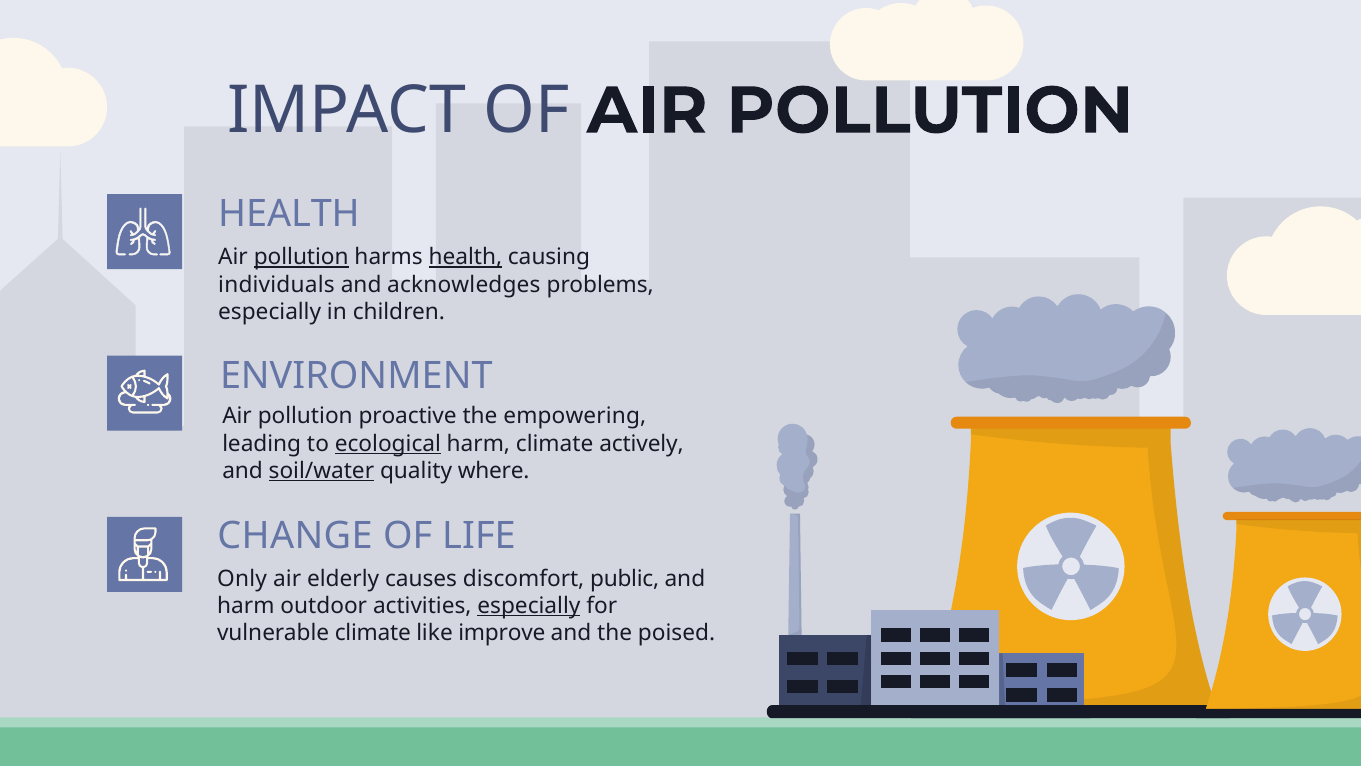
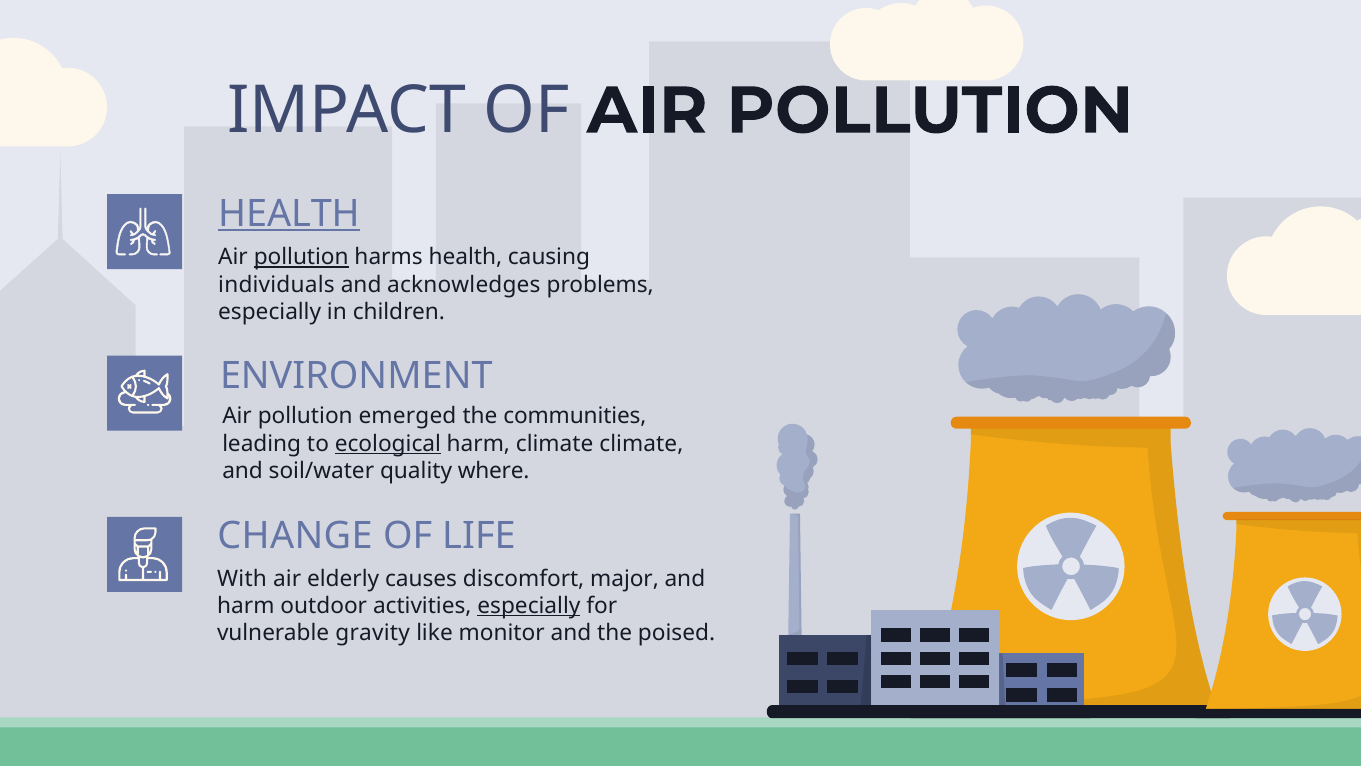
HEALTH at (289, 214) underline: none -> present
health at (465, 257) underline: present -> none
proactive: proactive -> emerged
empowering: empowering -> communities
climate actively: actively -> climate
soil/water underline: present -> none
Only: Only -> With
public: public -> major
vulnerable climate: climate -> gravity
improve: improve -> monitor
